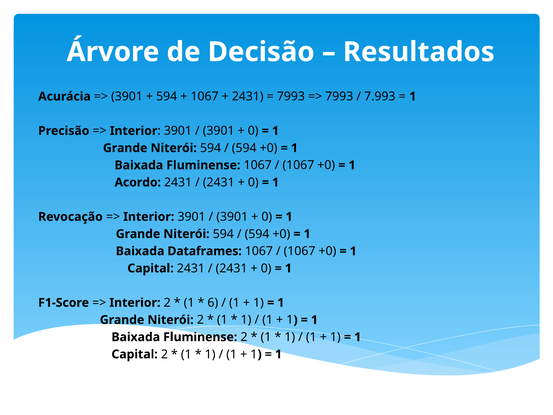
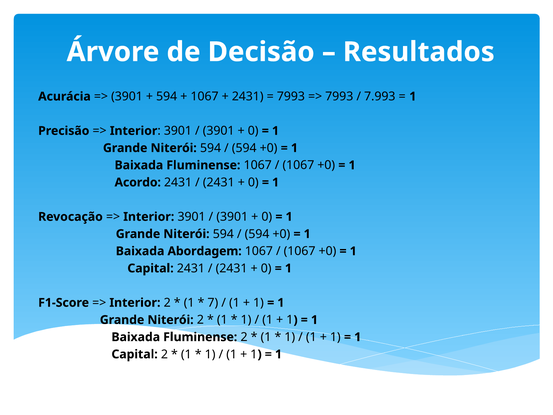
Dataframes: Dataframes -> Abordagem
6: 6 -> 7
